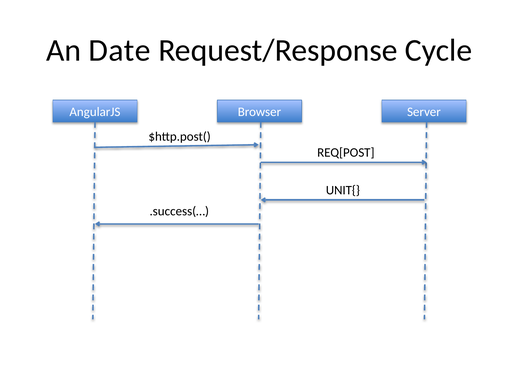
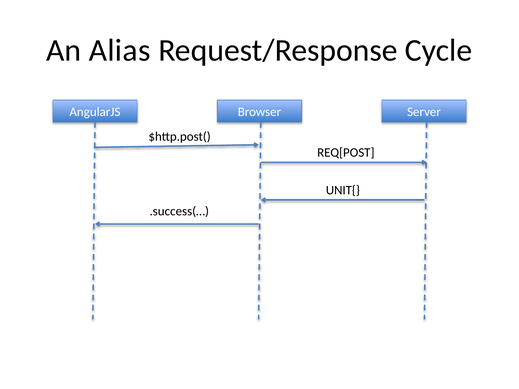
Date: Date -> Alias
